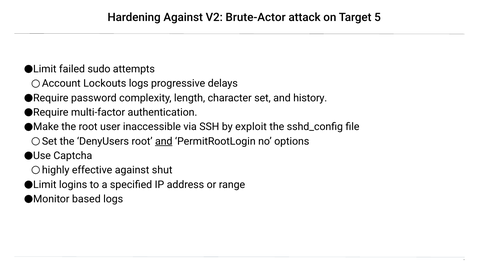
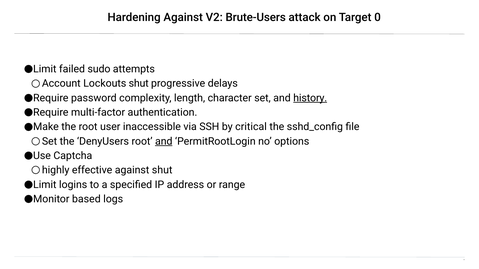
Brute-Actor: Brute-Actor -> Brute-Users
5: 5 -> 0
Lockouts logs: logs -> shut
history underline: none -> present
exploit: exploit -> critical
